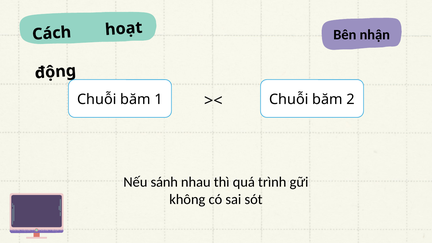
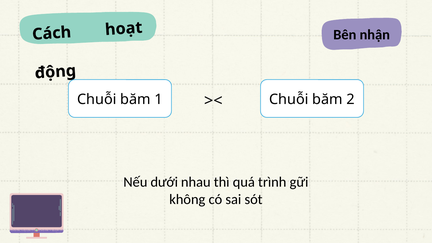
sánh: sánh -> dưới
